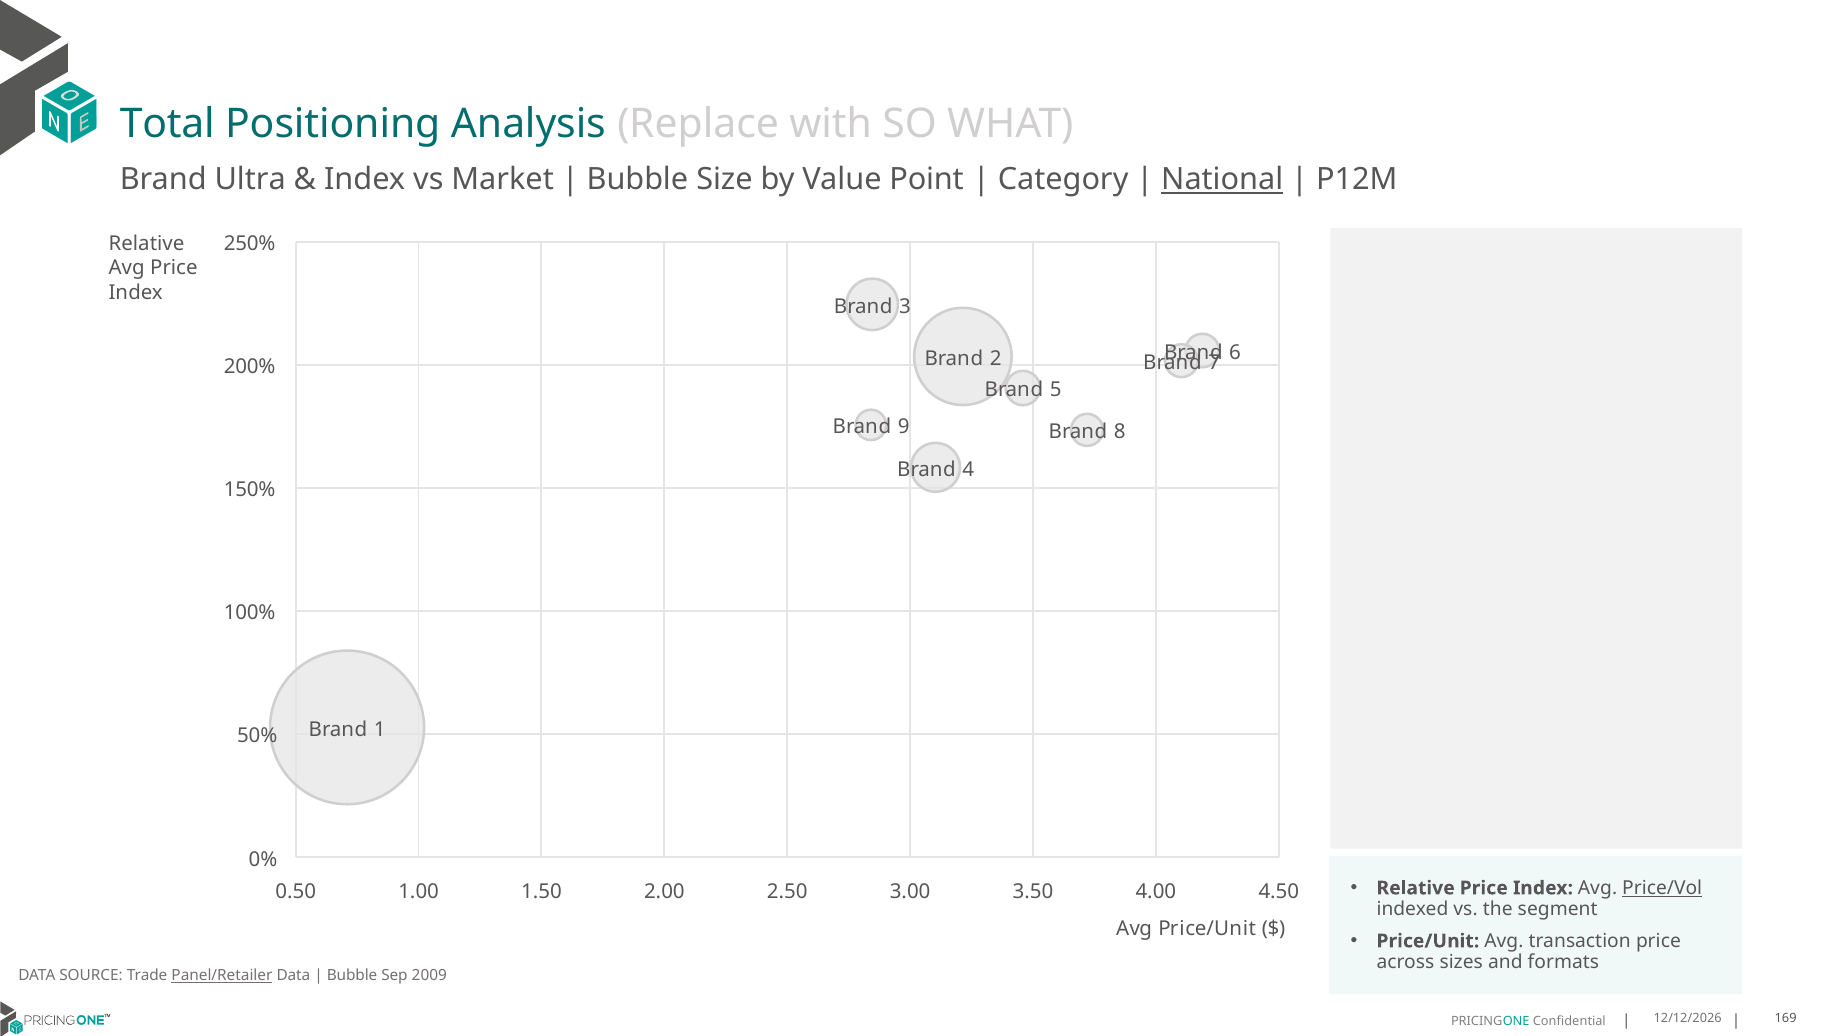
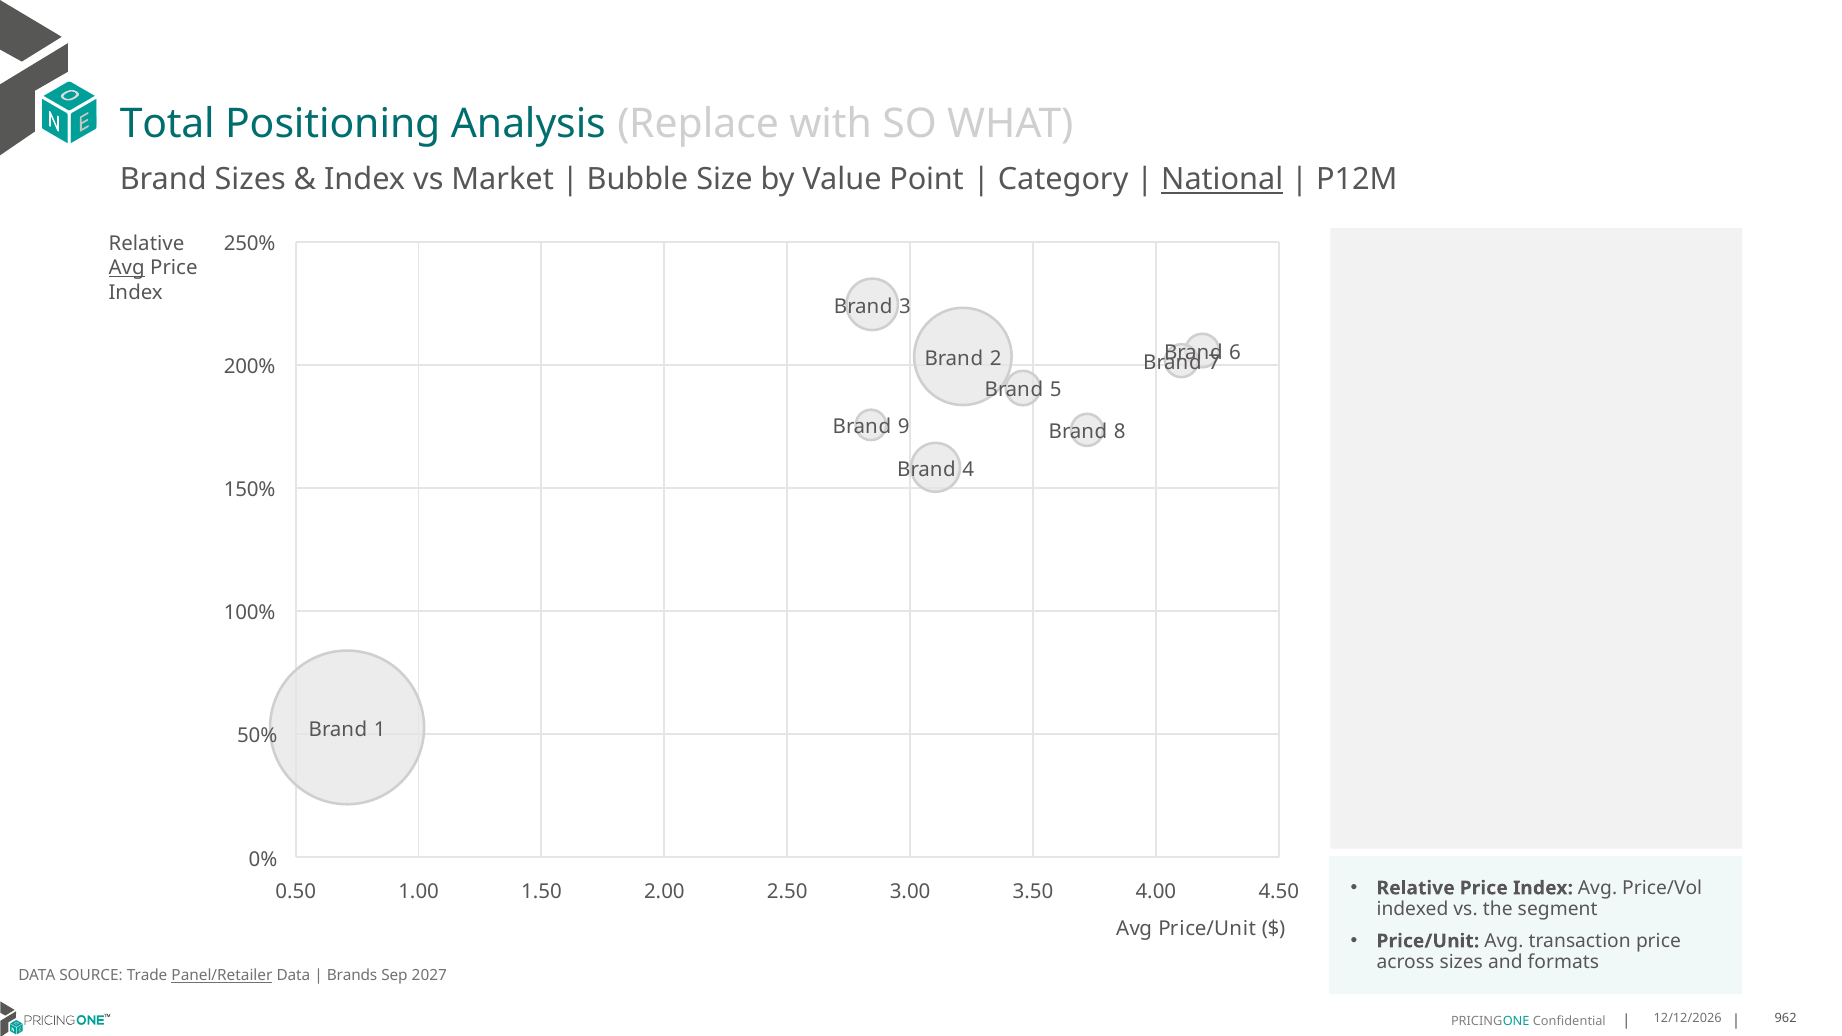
Brand Ultra: Ultra -> Sizes
Avg at (127, 268) underline: none -> present
Price/Vol underline: present -> none
Bubble at (352, 976): Bubble -> Brands
2009: 2009 -> 2027
169: 169 -> 962
